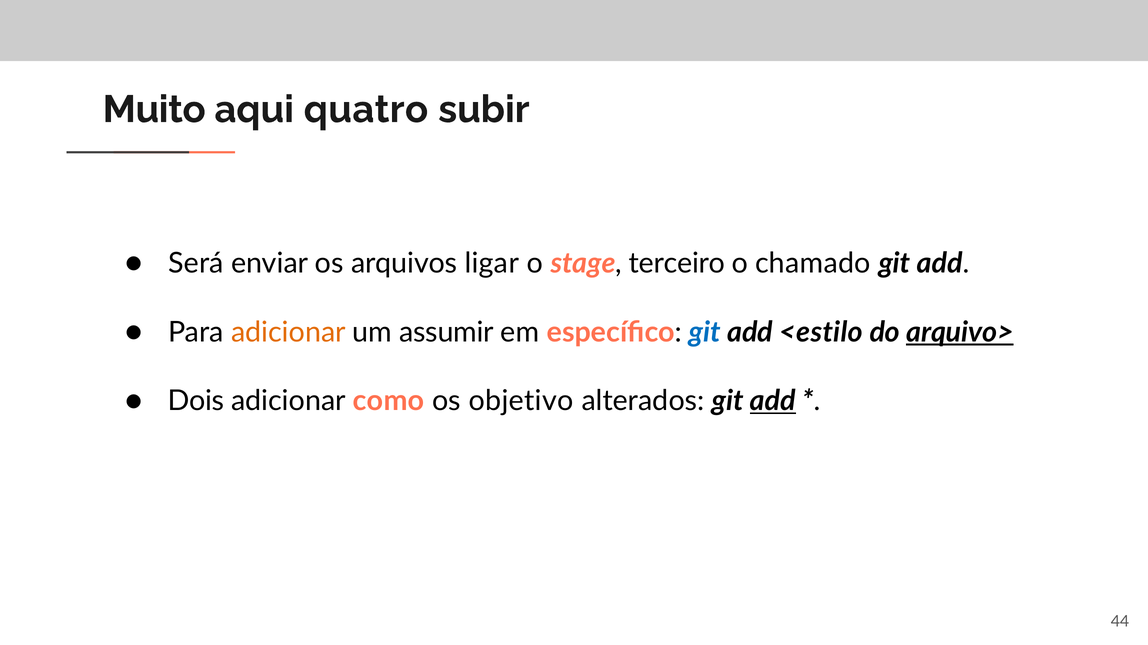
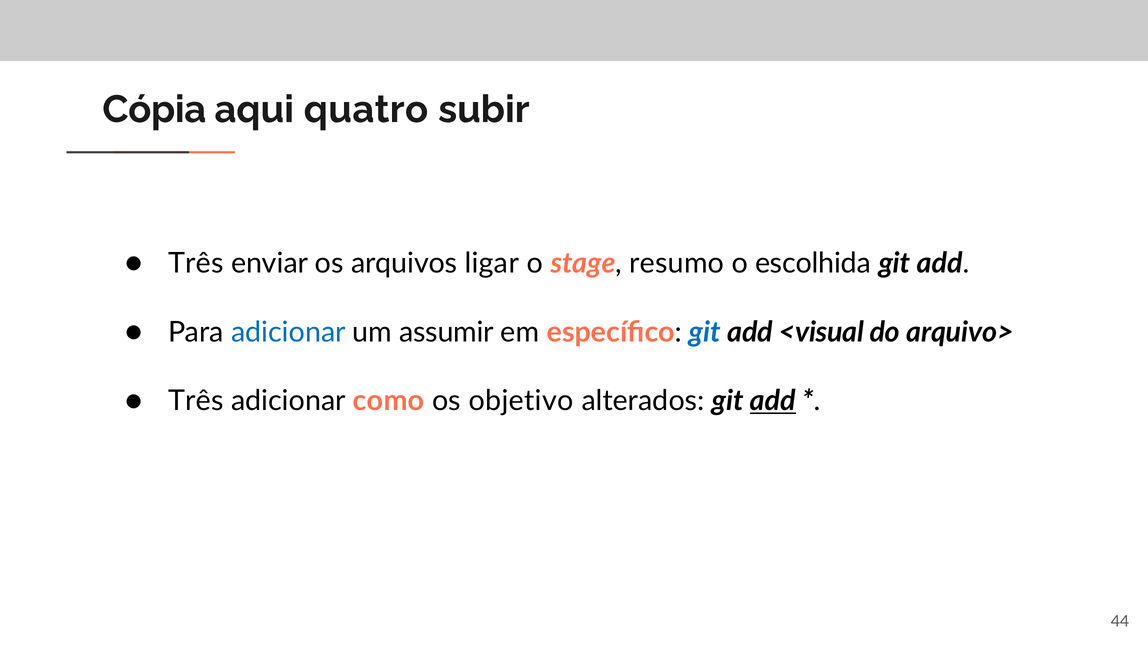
Muito: Muito -> Cópia
Será at (196, 264): Será -> Três
terceiro: terceiro -> resumo
chamado: chamado -> escolhida
adicionar at (288, 333) colour: orange -> blue
<estilo: <estilo -> <visual
arquivo> underline: present -> none
Dois at (196, 401): Dois -> Três
